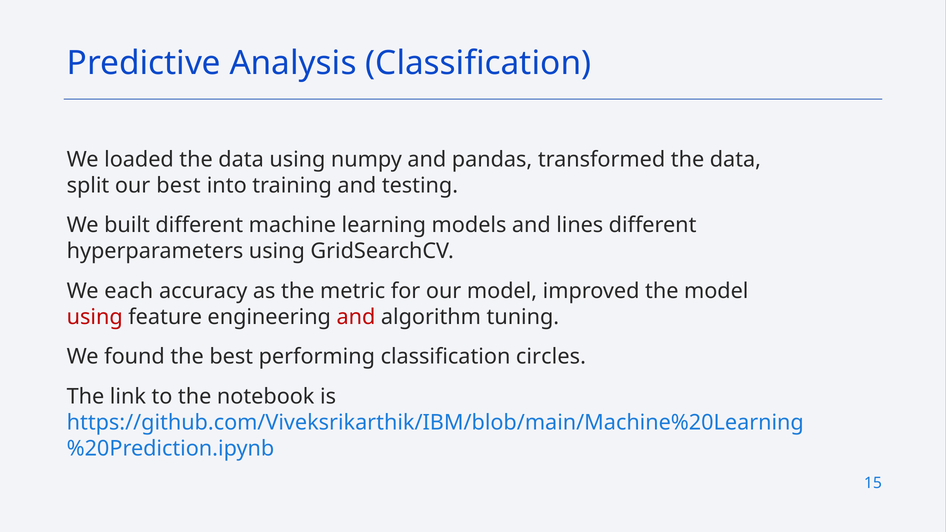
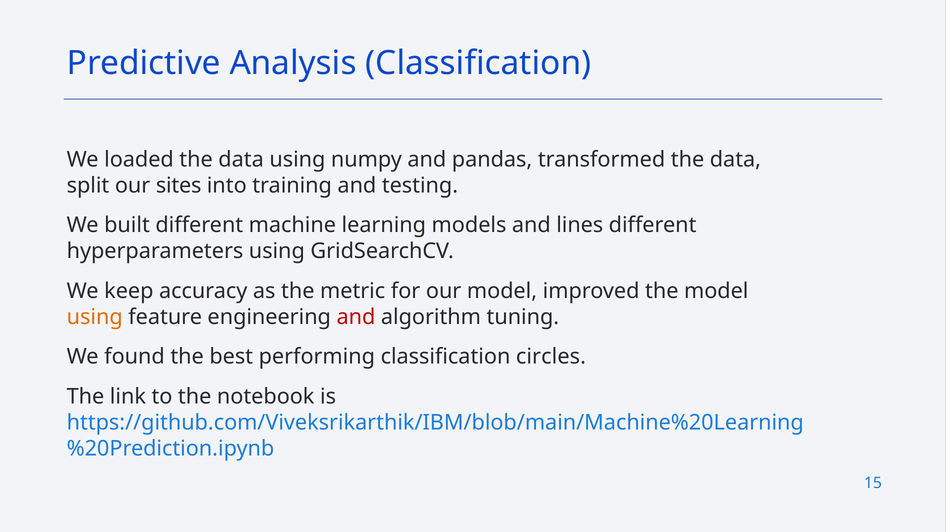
our best: best -> sites
each: each -> keep
using at (95, 317) colour: red -> orange
